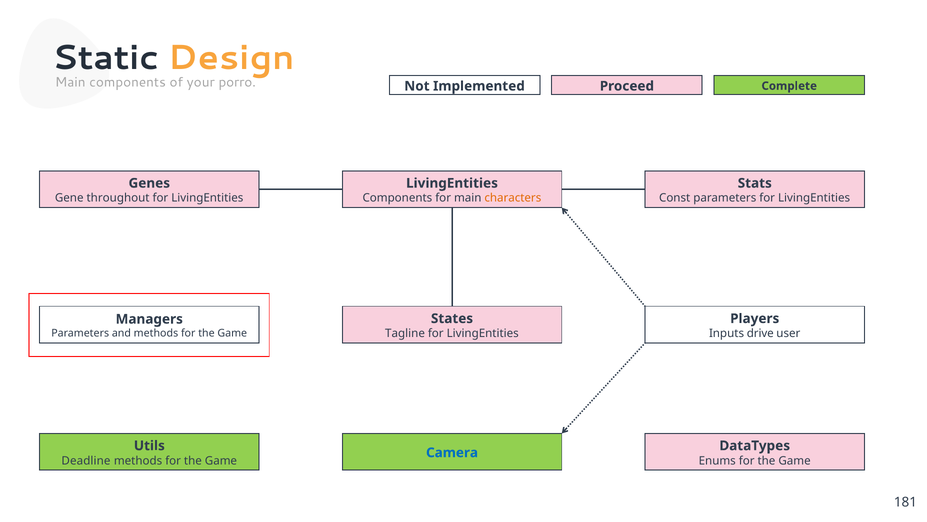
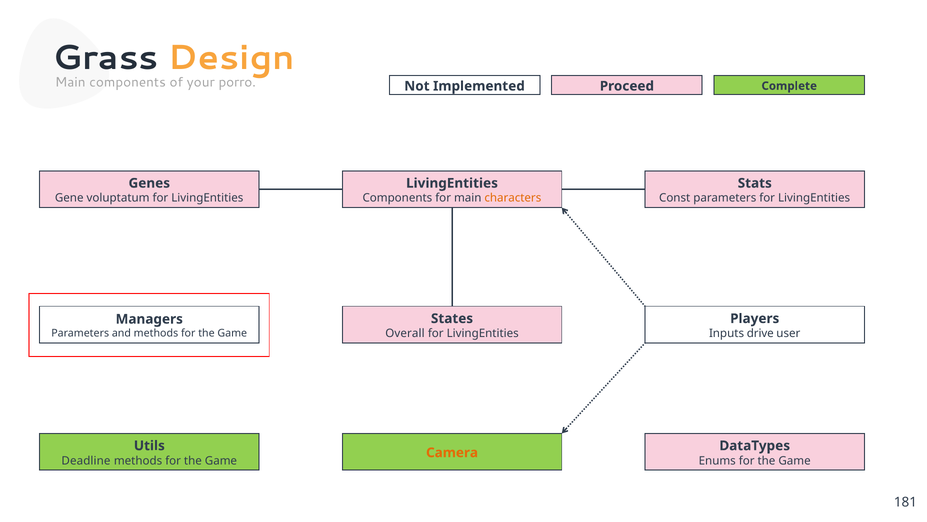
Static: Static -> Grass
throughout: throughout -> voluptatum
Tagline: Tagline -> Overall
Camera colour: blue -> orange
